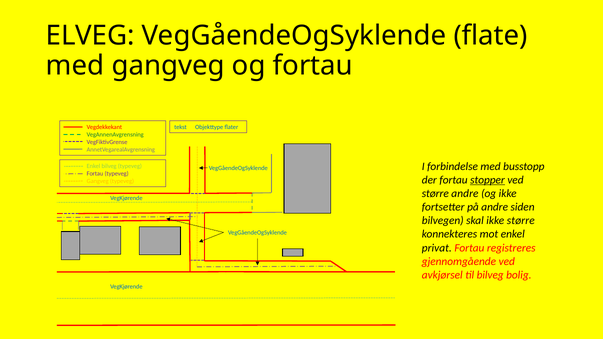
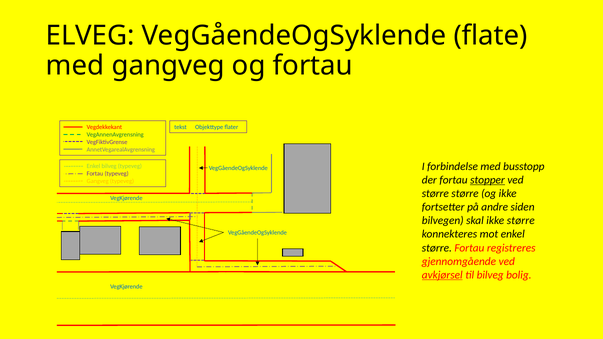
større andre: andre -> større
privat at (437, 248): privat -> større
avkjørsel underline: none -> present
